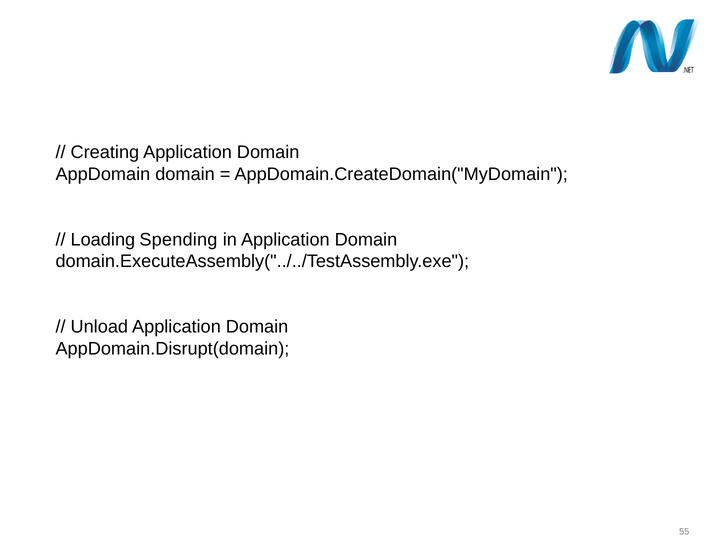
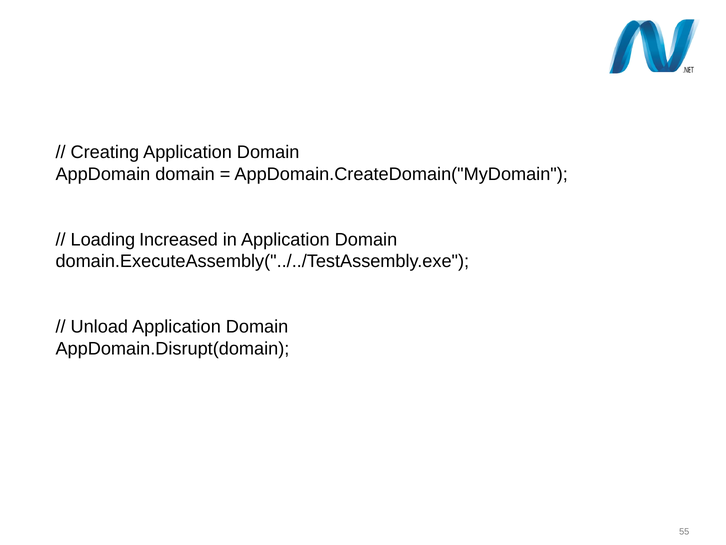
Spending: Spending -> Increased
